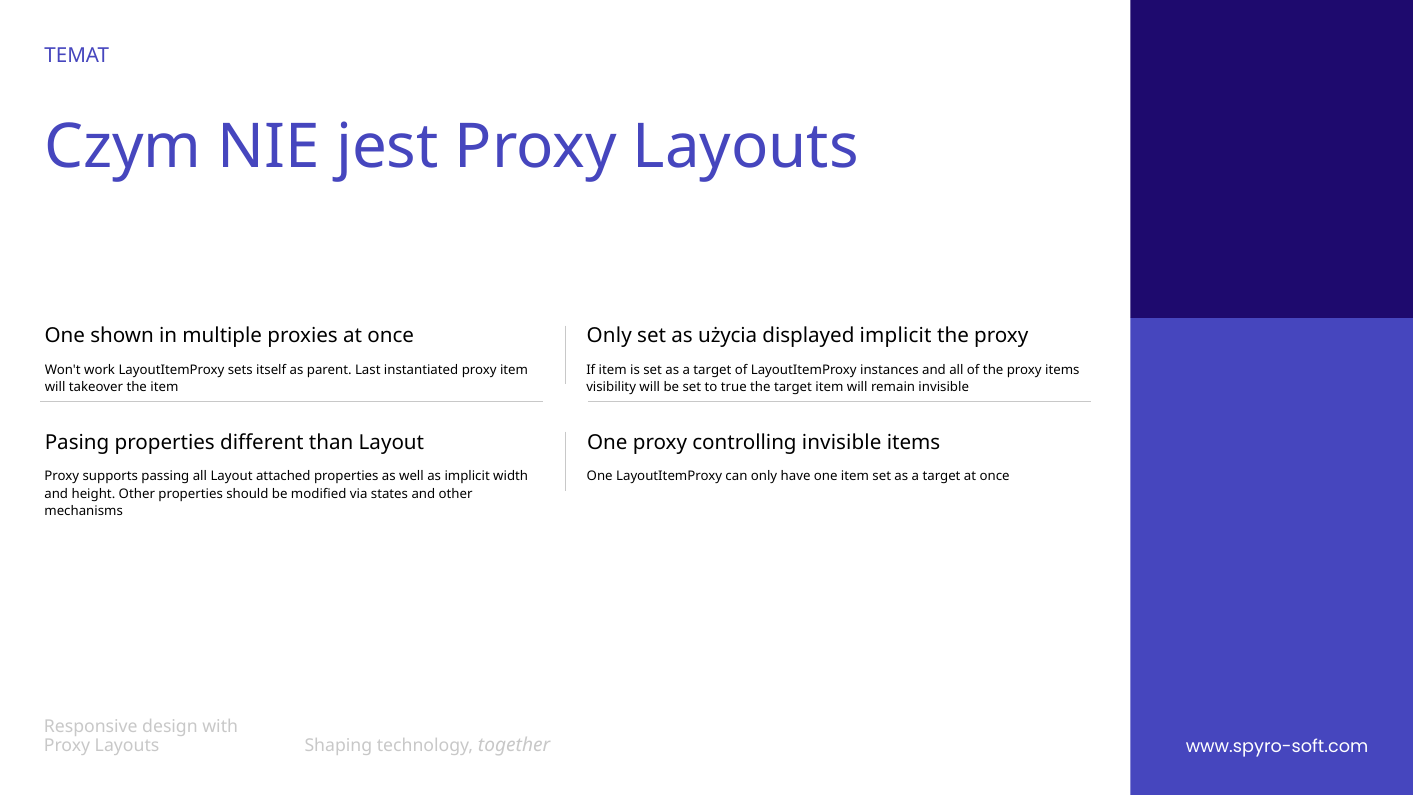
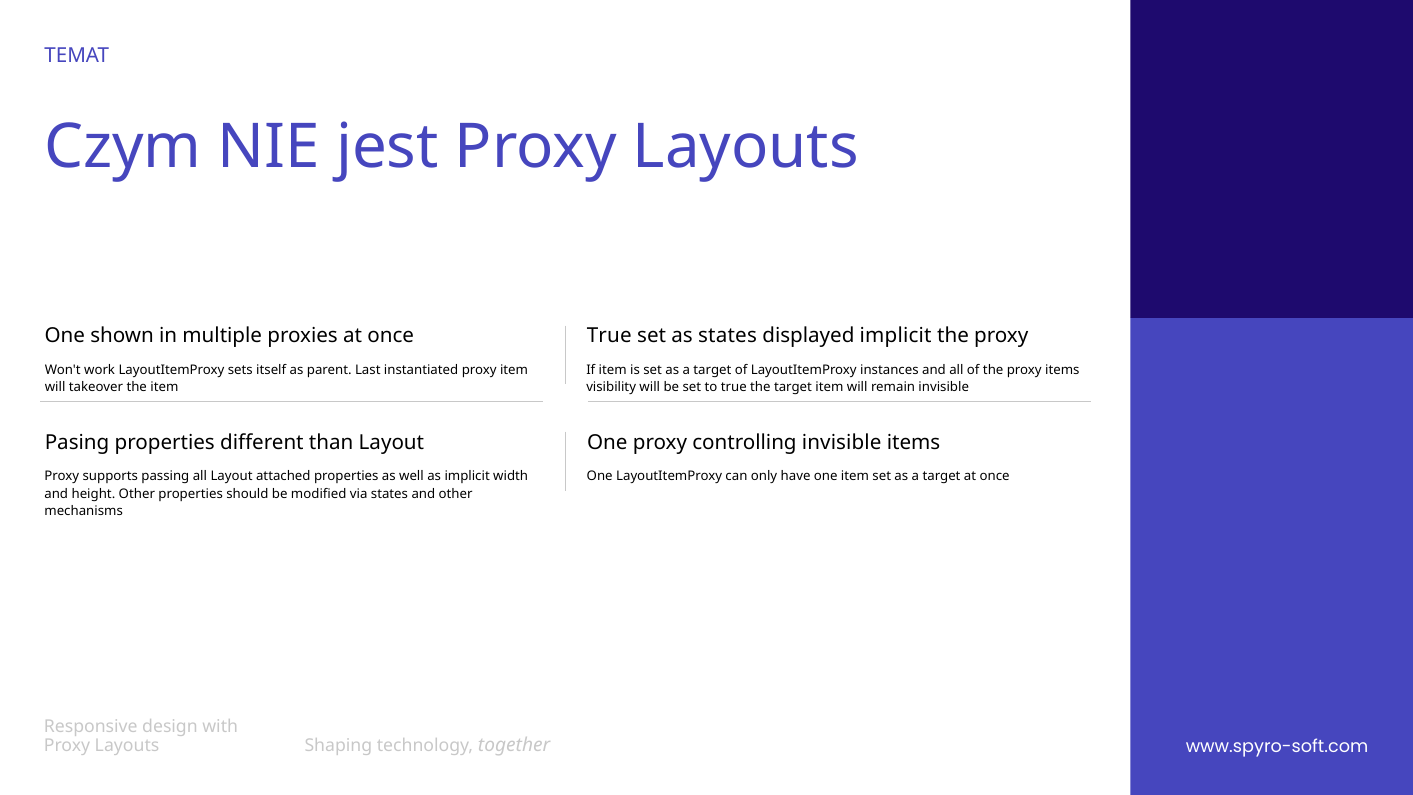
Only at (609, 336): Only -> True
as użycia: użycia -> states
